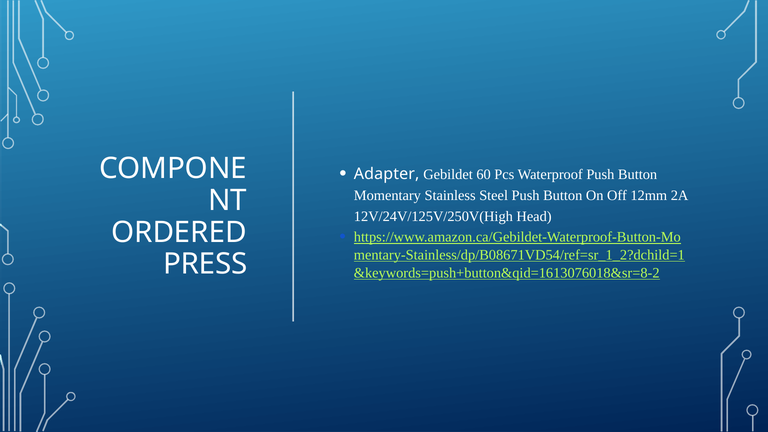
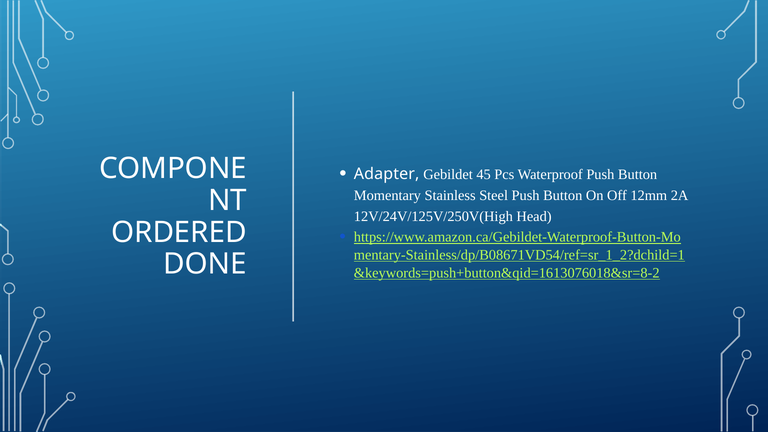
60: 60 -> 45
PRESS: PRESS -> DONE
